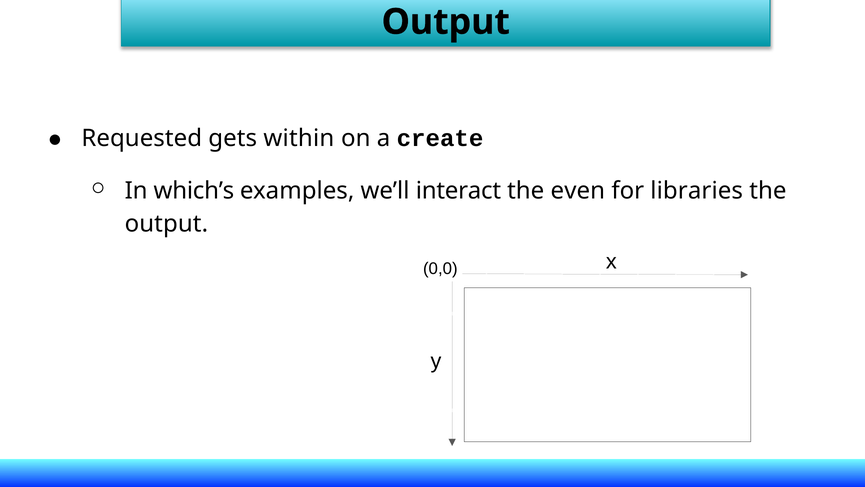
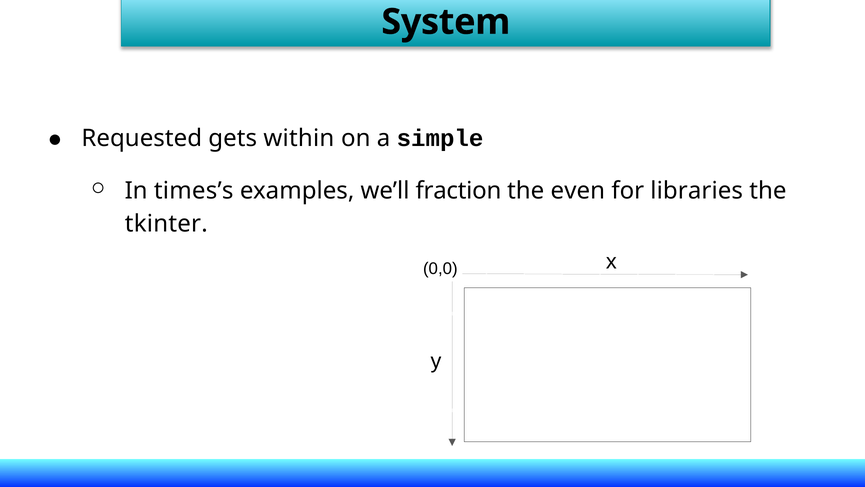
Output at (446, 22): Output -> System
create: create -> simple
which’s: which’s -> times’s
interact: interact -> fraction
output at (166, 224): output -> tkinter
